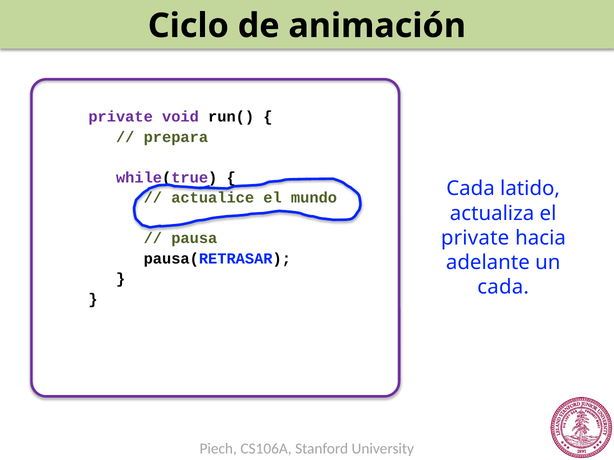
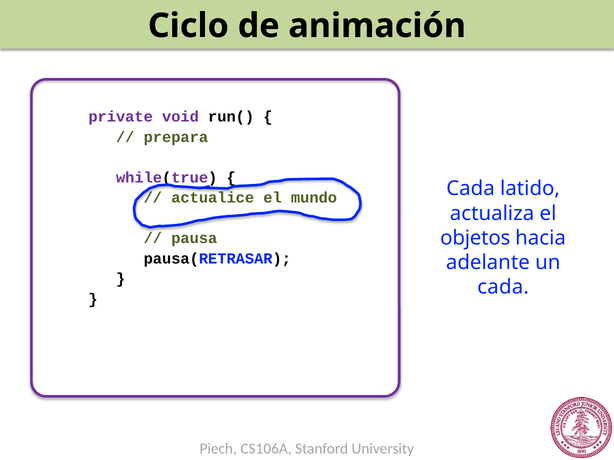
private at (475, 238): private -> objetos
